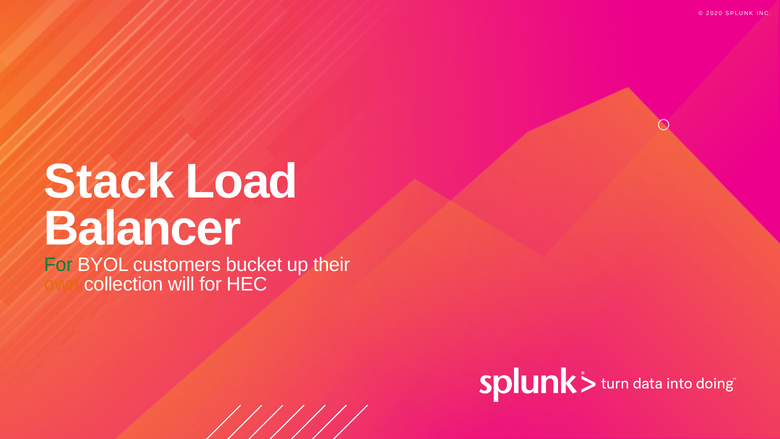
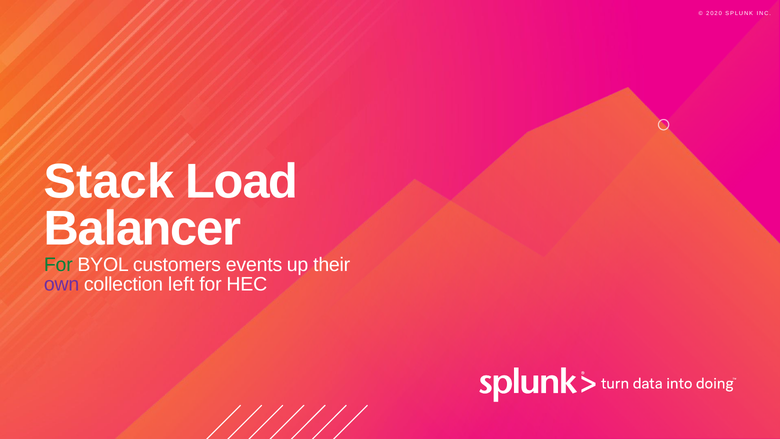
bucket: bucket -> events
own colour: orange -> purple
will: will -> left
